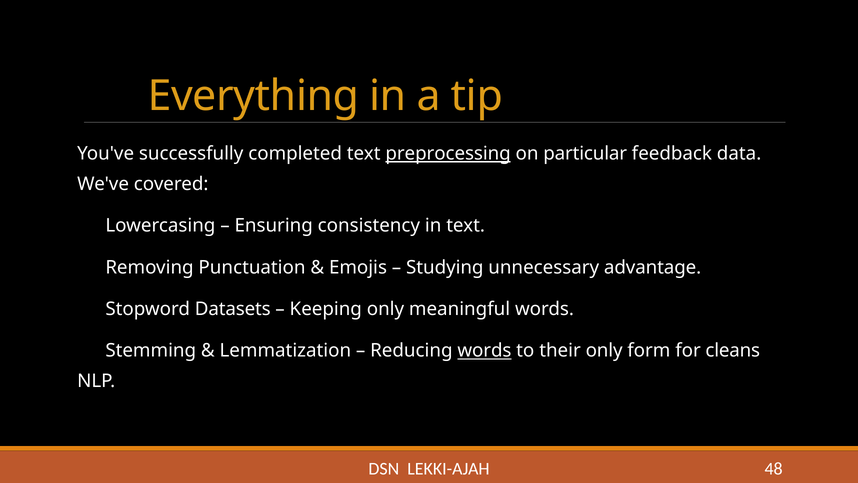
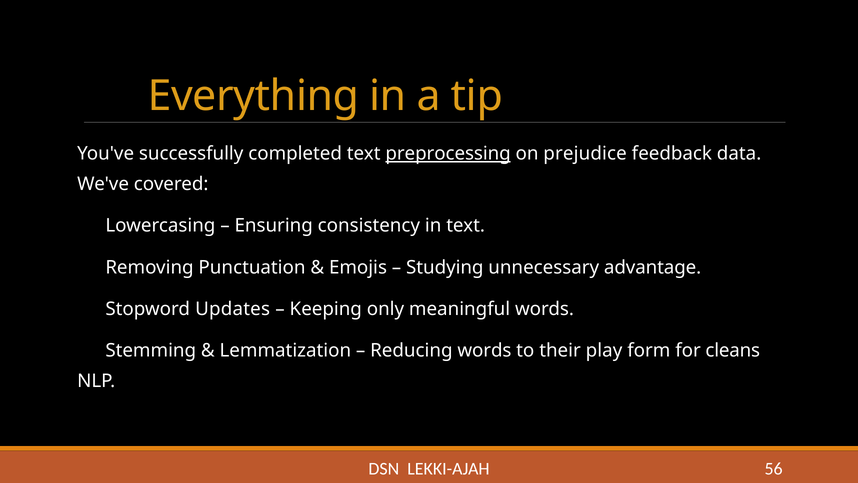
particular: particular -> prejudice
Datasets: Datasets -> Updates
words at (484, 350) underline: present -> none
their only: only -> play
48: 48 -> 56
